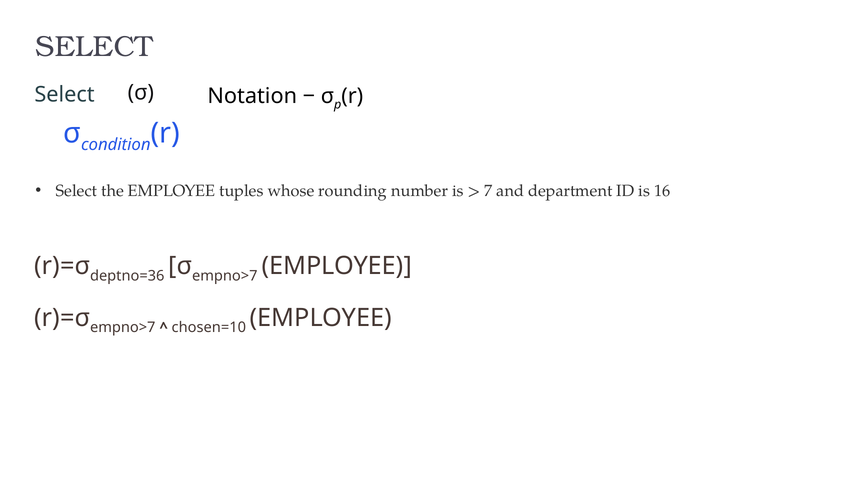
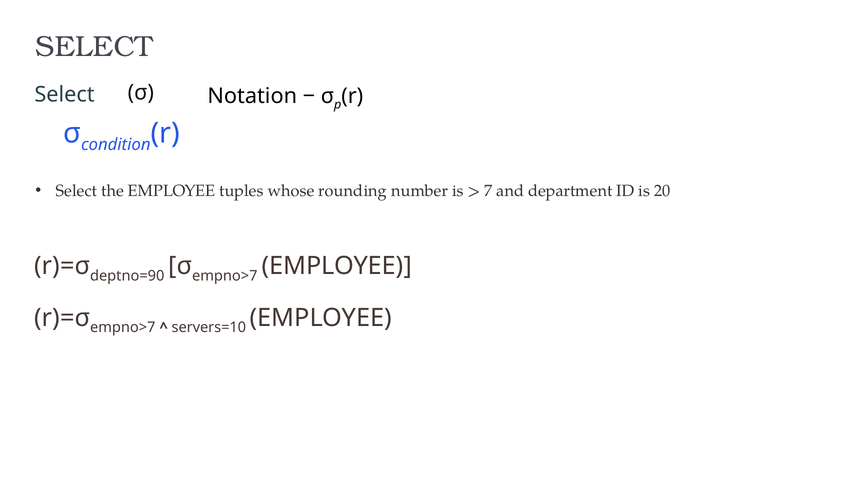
16: 16 -> 20
deptno=36: deptno=36 -> deptno=90
chosen=10: chosen=10 -> servers=10
